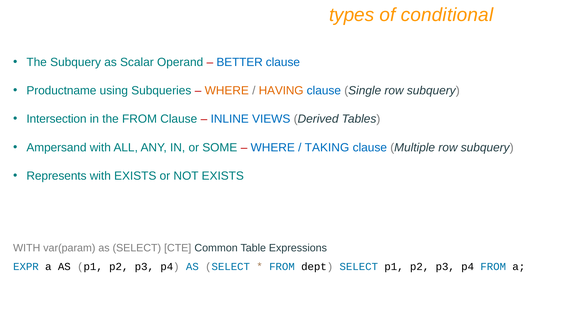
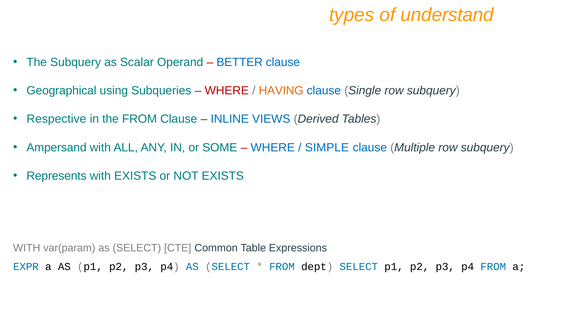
conditional: conditional -> understand
Productname: Productname -> Geographical
WHERE at (227, 91) colour: orange -> red
Intersection: Intersection -> Respective
TAKING: TAKING -> SIMPLE
